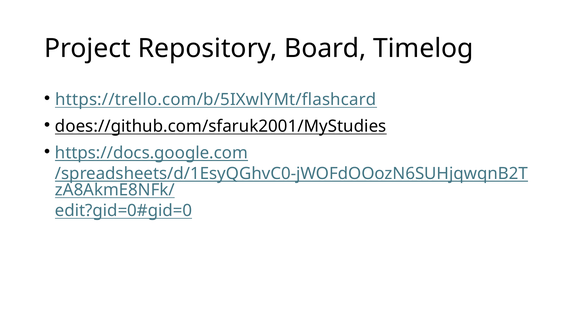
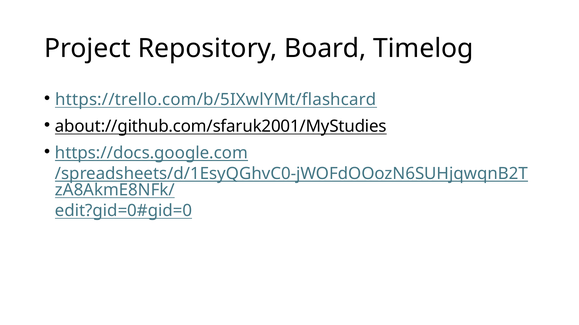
does://github.com/sfaruk2001/MyStudies: does://github.com/sfaruk2001/MyStudies -> about://github.com/sfaruk2001/MyStudies
